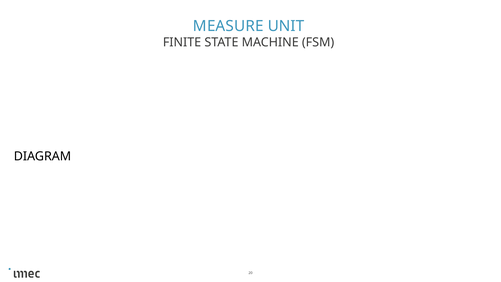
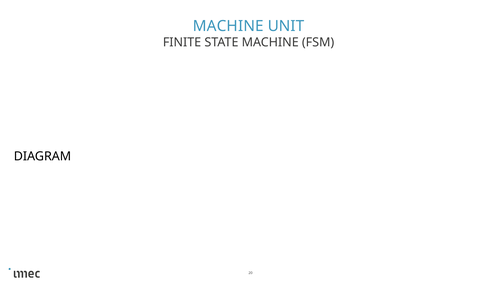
MEASURE at (228, 26): MEASURE -> MACHINE
